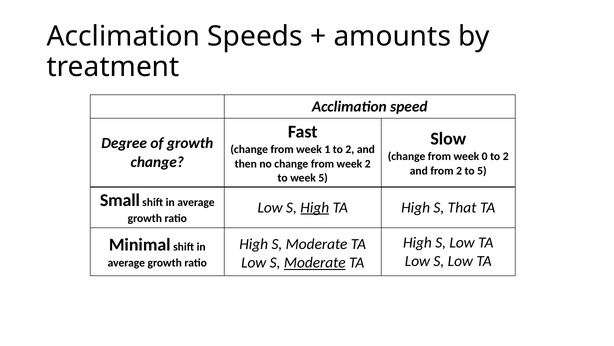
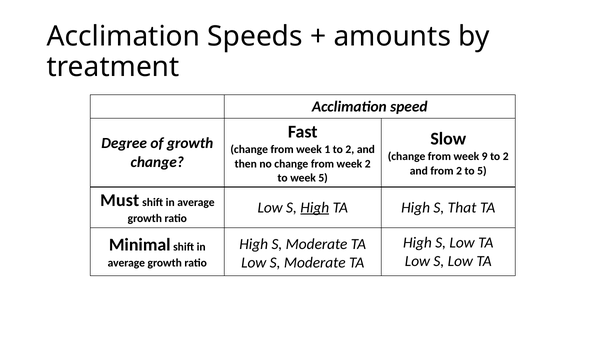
0: 0 -> 9
Small: Small -> Must
Moderate at (315, 262) underline: present -> none
